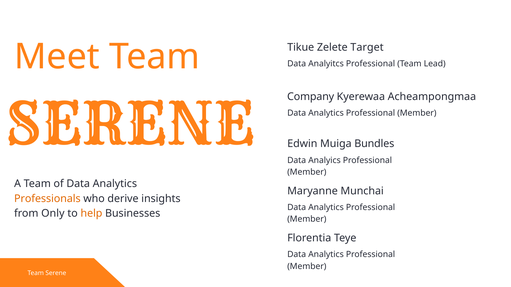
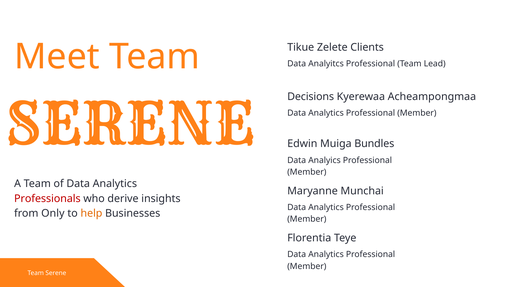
Target: Target -> Clients
Company: Company -> Decisions
Professionals colour: orange -> red
